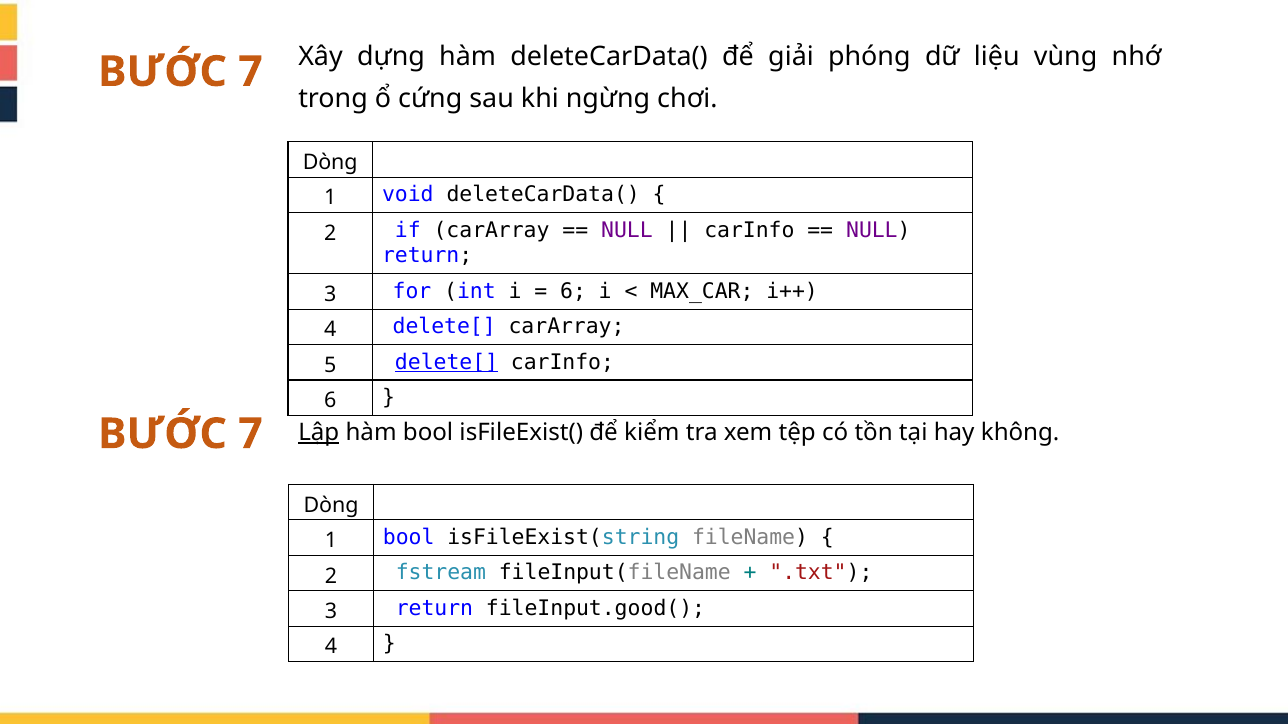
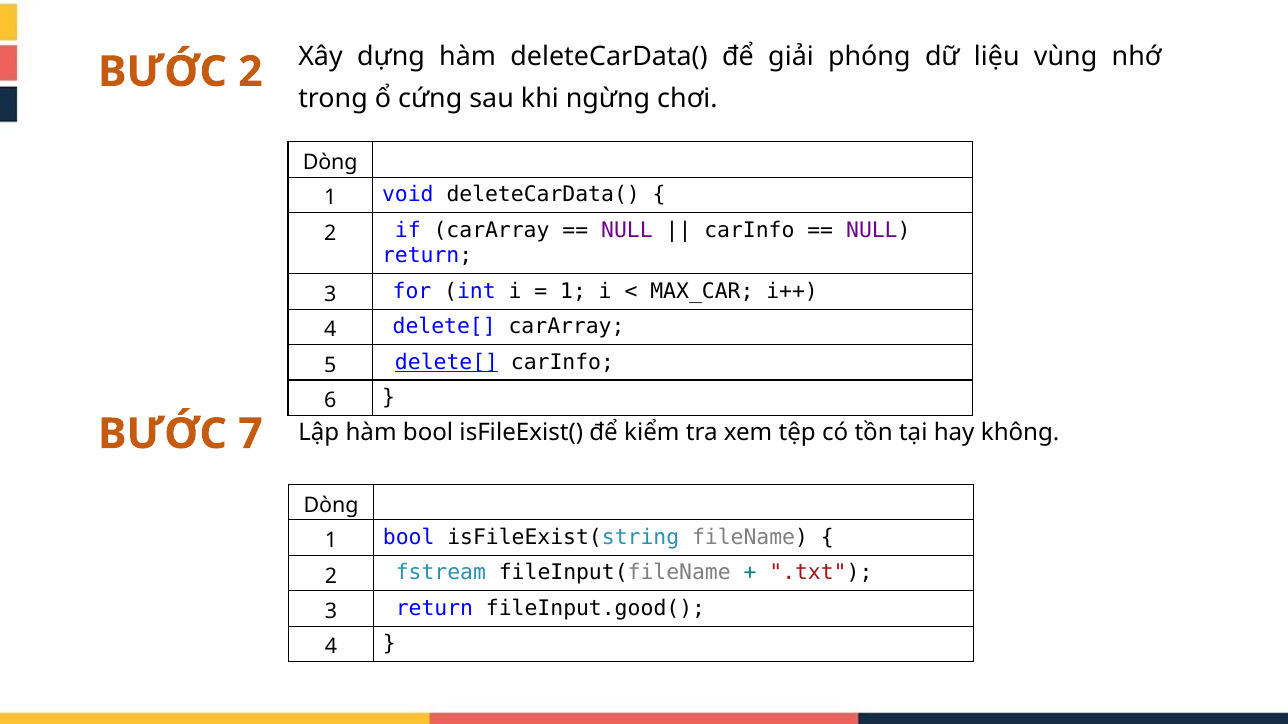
7 at (250, 72): 7 -> 2
6 at (573, 292): 6 -> 1
Lập underline: present -> none
